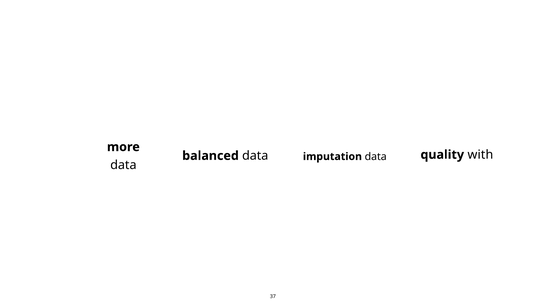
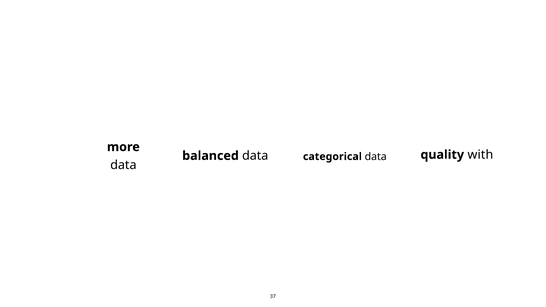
imputation: imputation -> categorical
